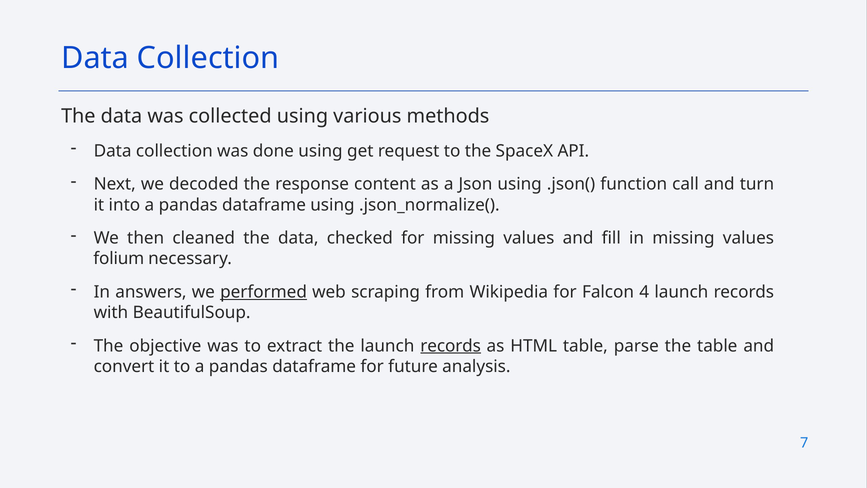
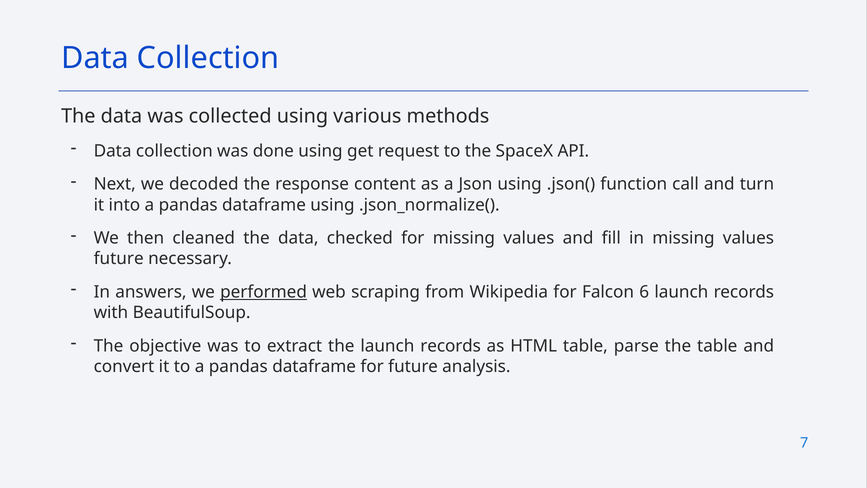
folium at (119, 259): folium -> future
4: 4 -> 6
records at (451, 346) underline: present -> none
